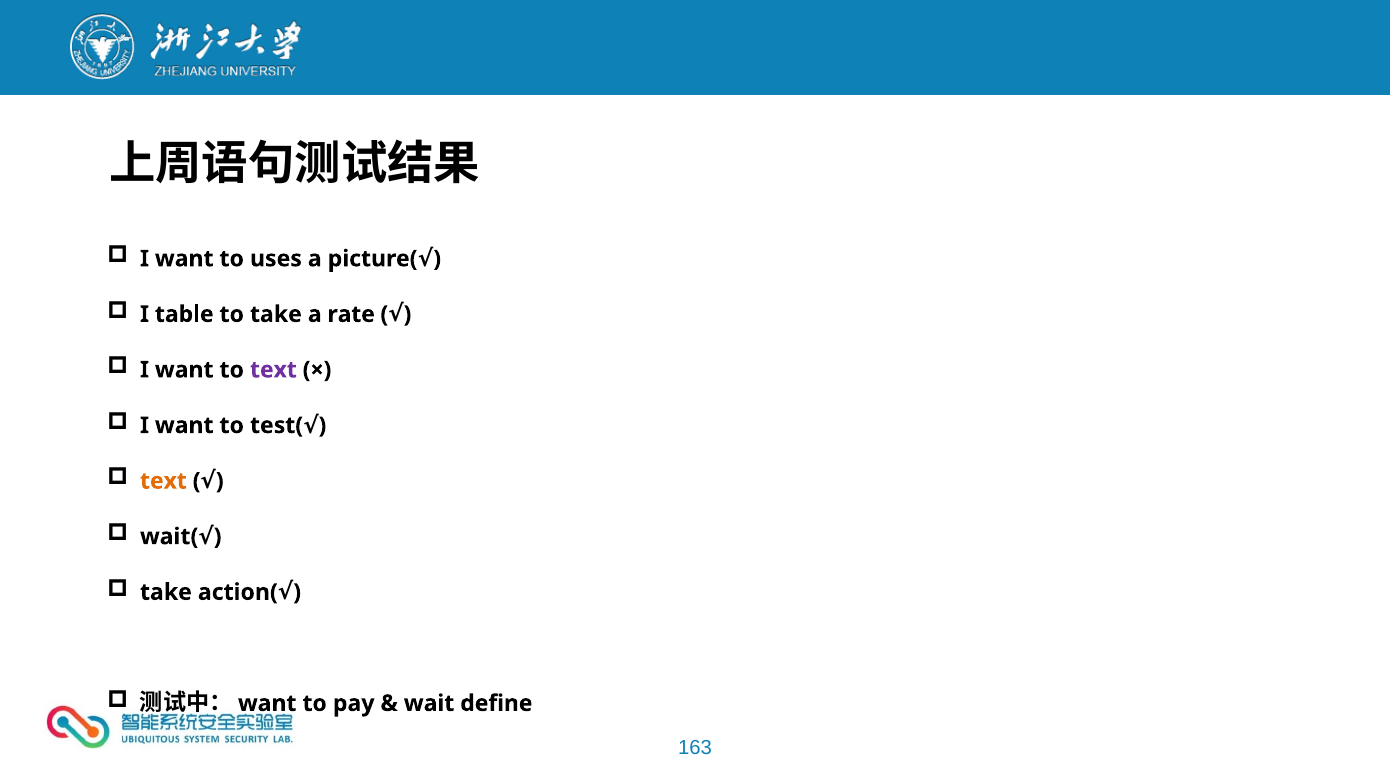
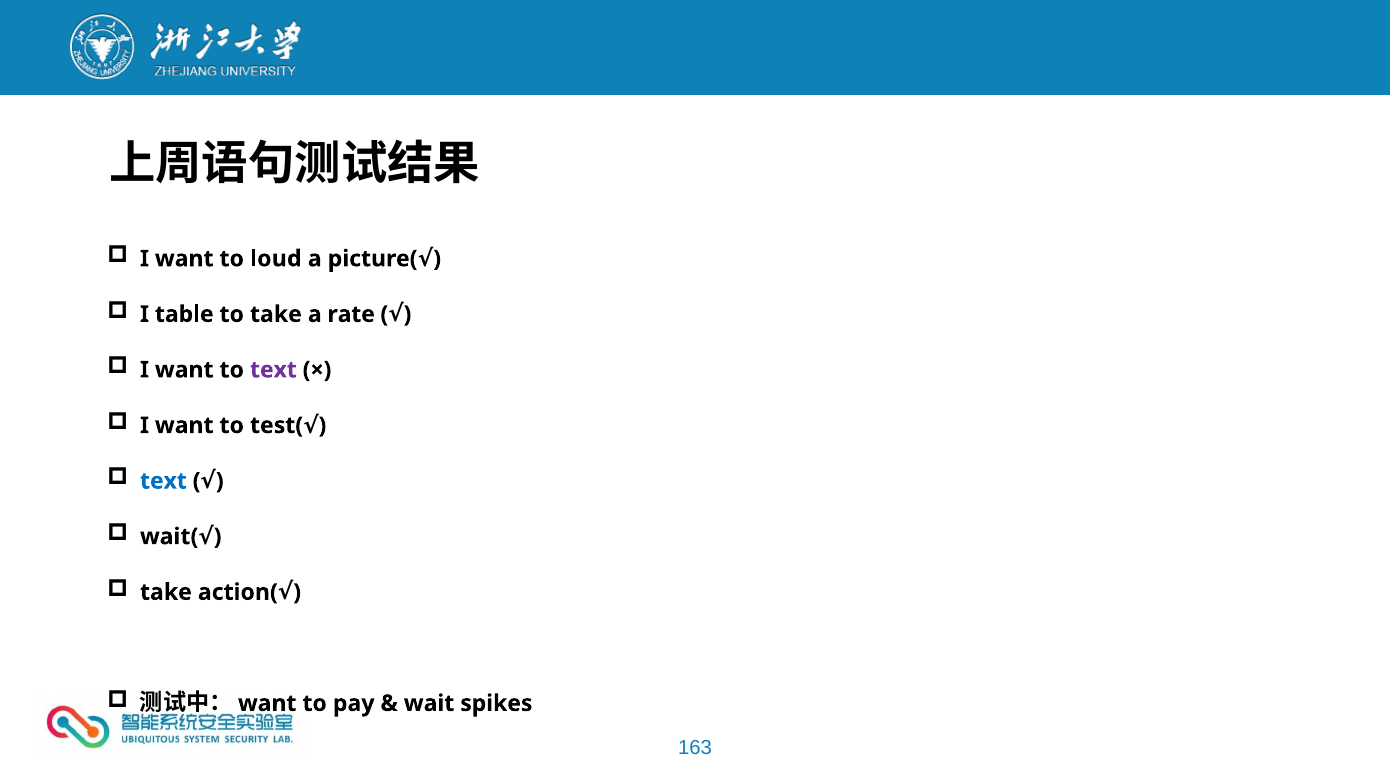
uses: uses -> loud
text at (163, 481) colour: orange -> blue
define: define -> spikes
